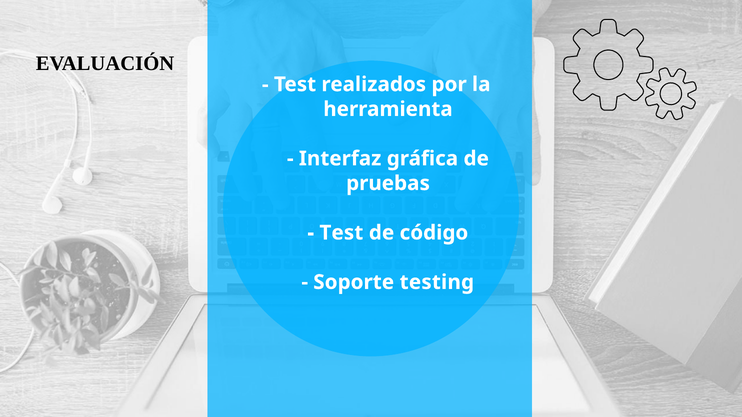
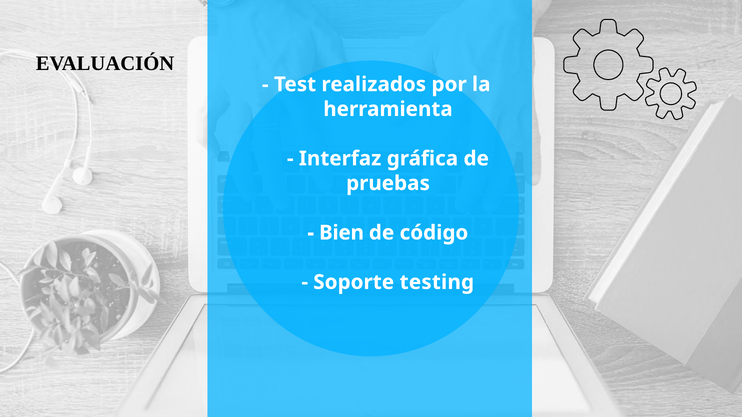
Test at (341, 233): Test -> Bien
